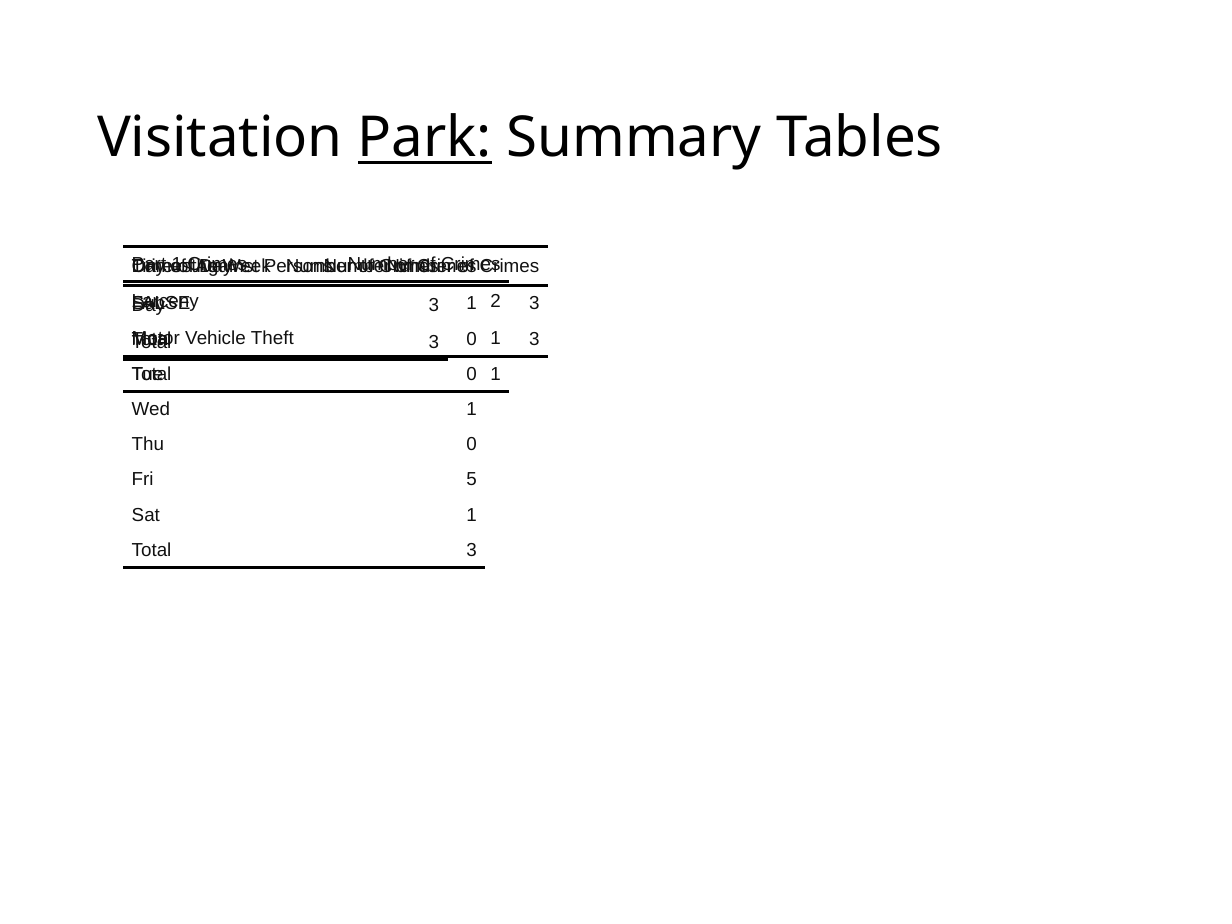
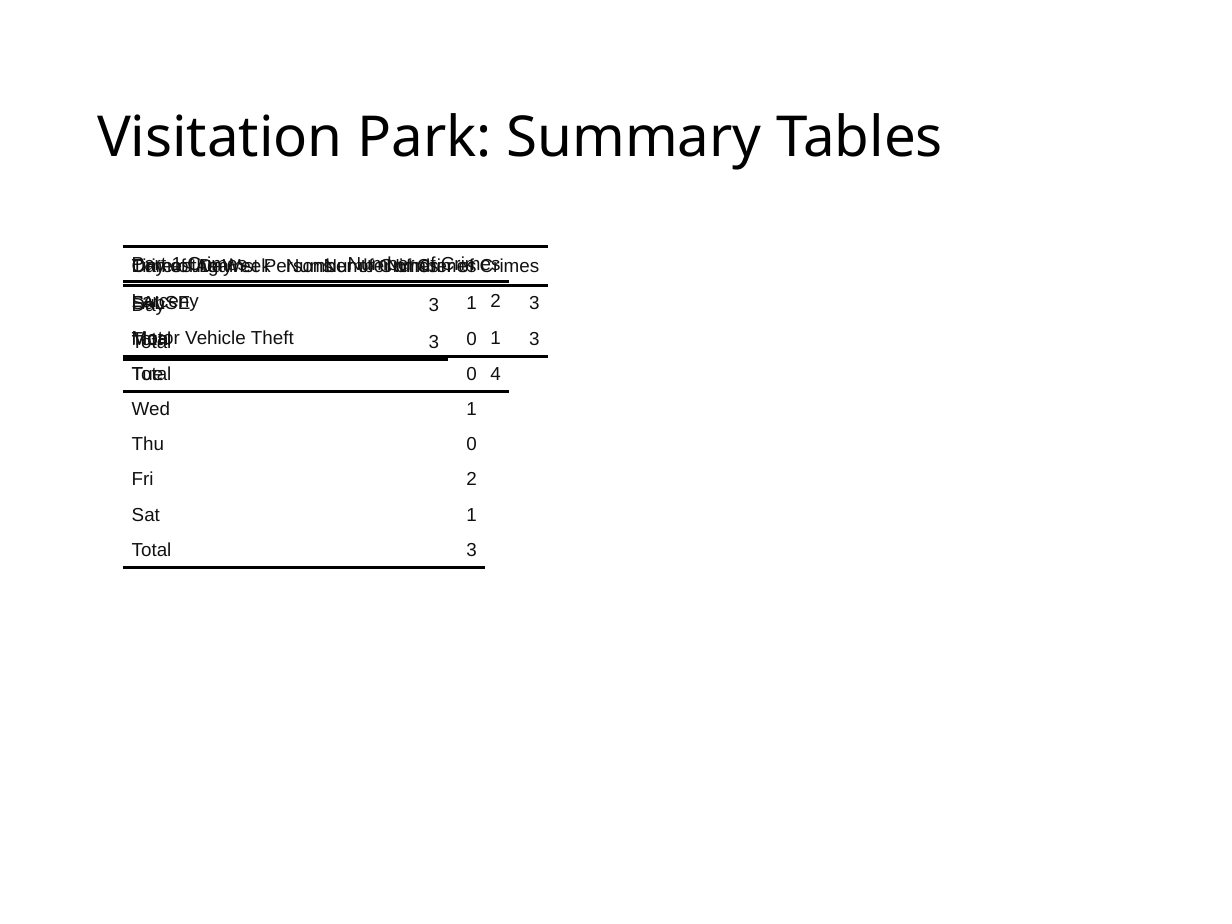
Park underline: present -> none
1 at (496, 374): 1 -> 4
Fri 5: 5 -> 2
